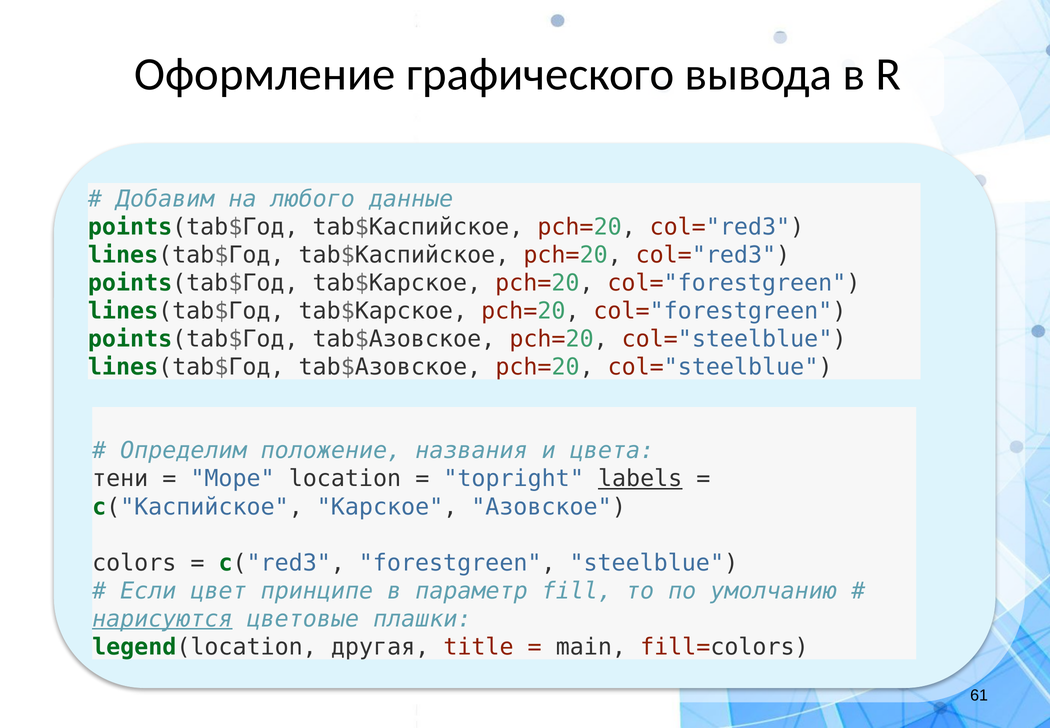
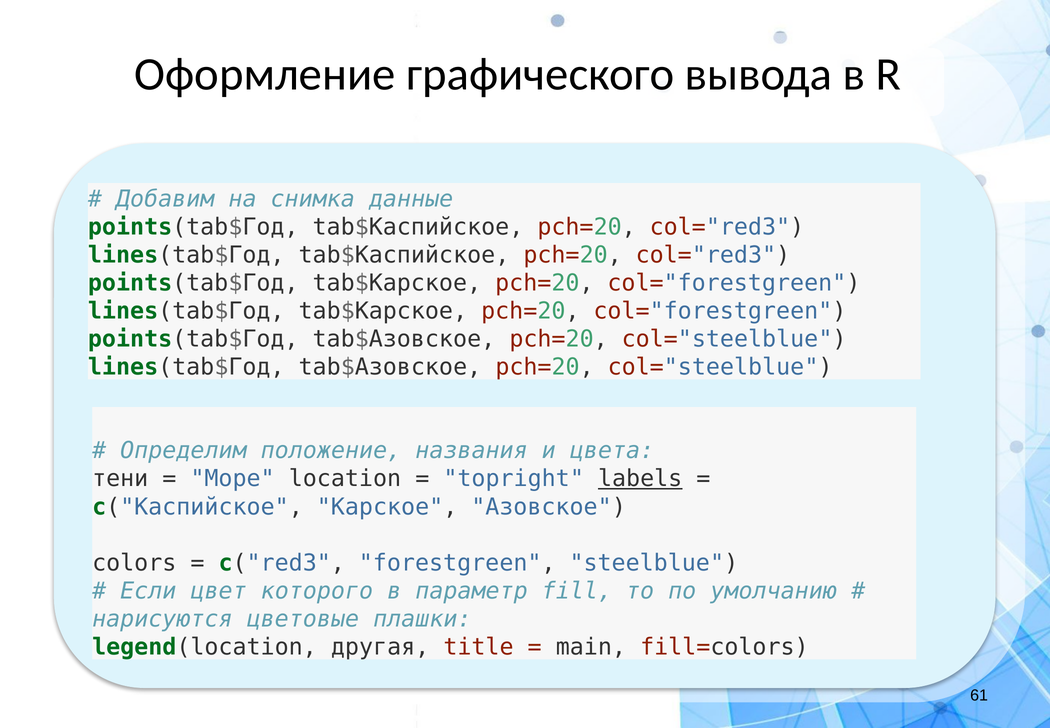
любого: любого -> снимка
принципе: принципе -> которого
нарисуются underline: present -> none
